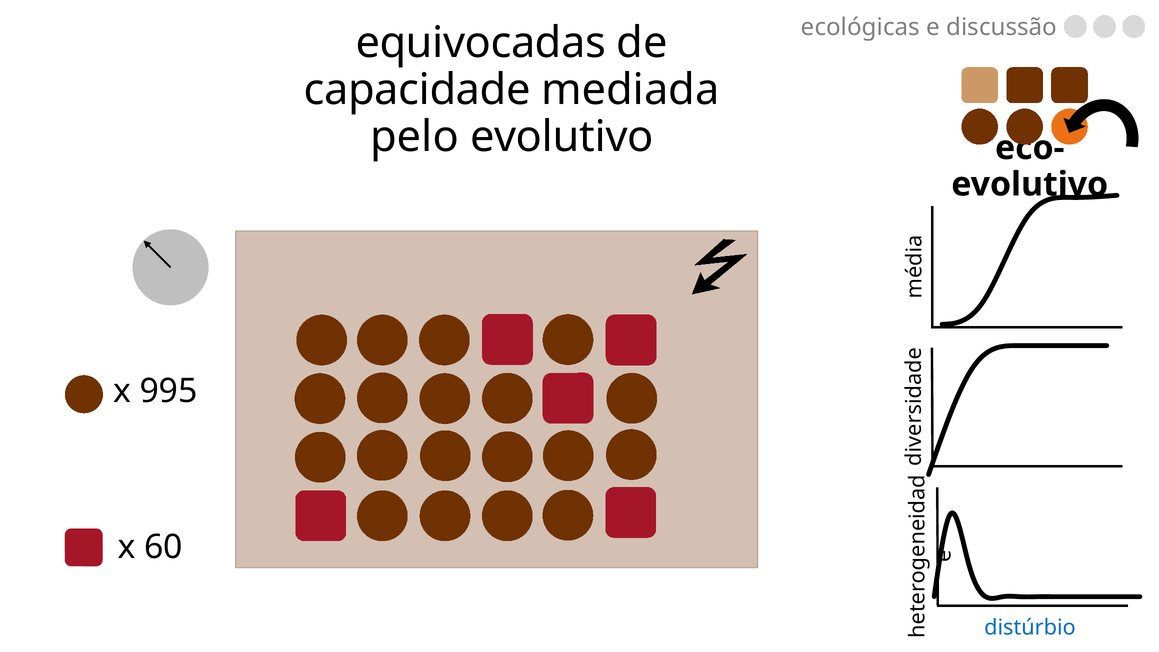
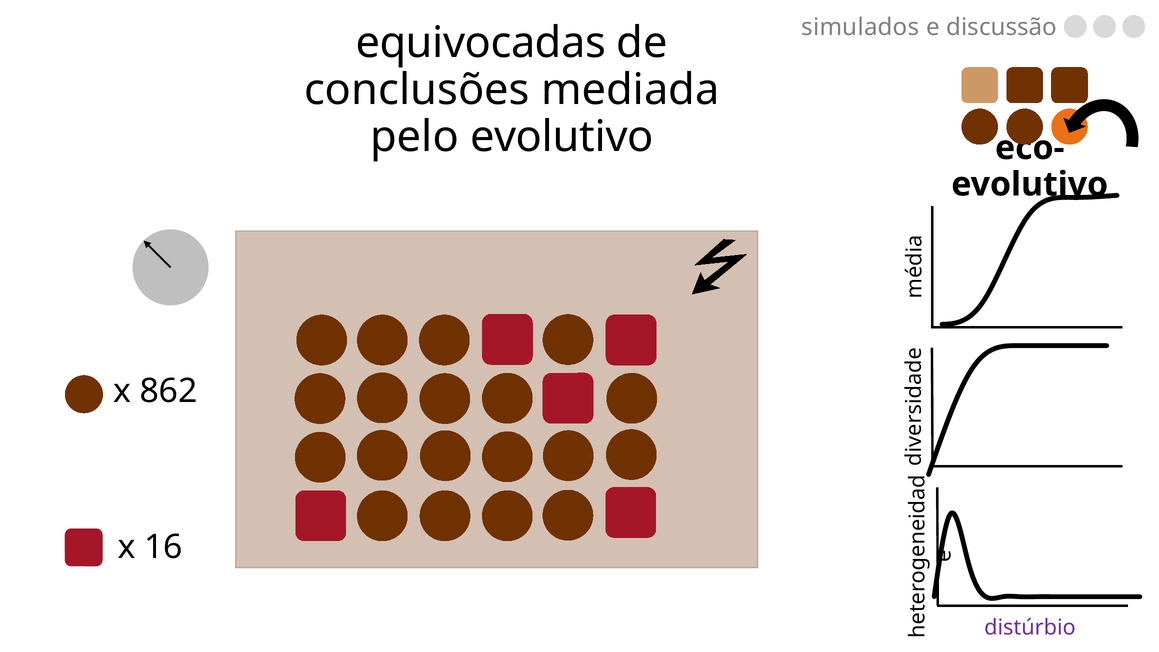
ecológicas: ecológicas -> simulados
capacidade: capacidade -> conclusões
995: 995 -> 862
60: 60 -> 16
distúrbio colour: blue -> purple
